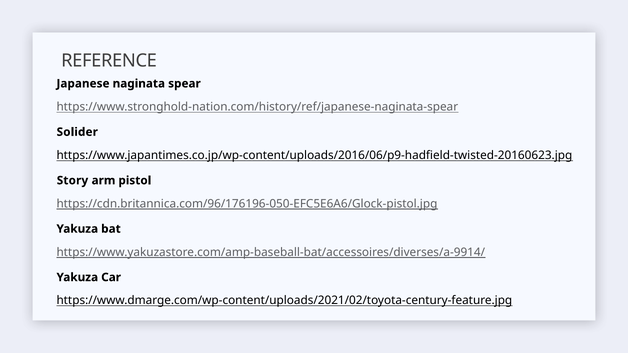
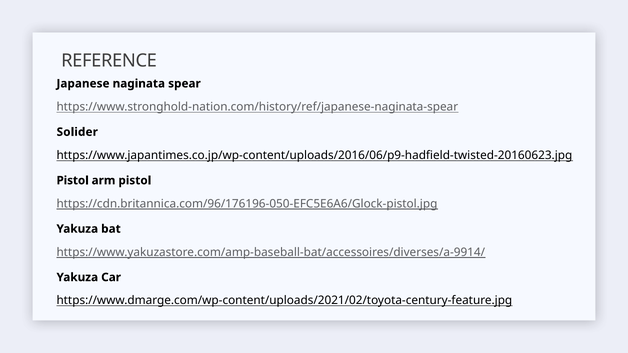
Story at (72, 181): Story -> Pistol
